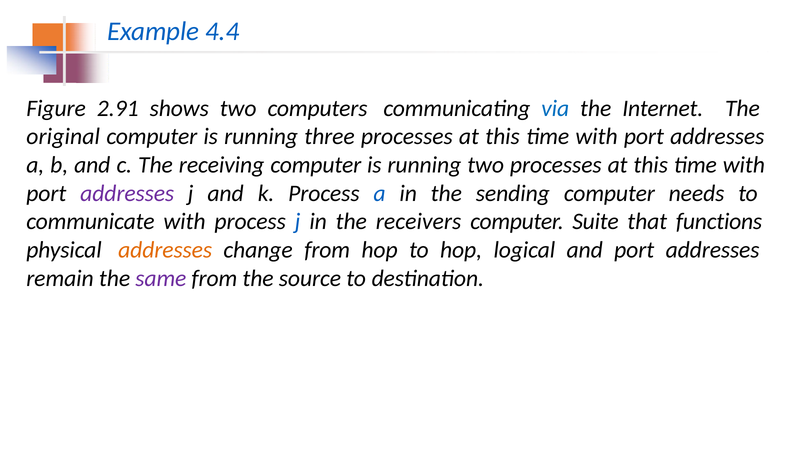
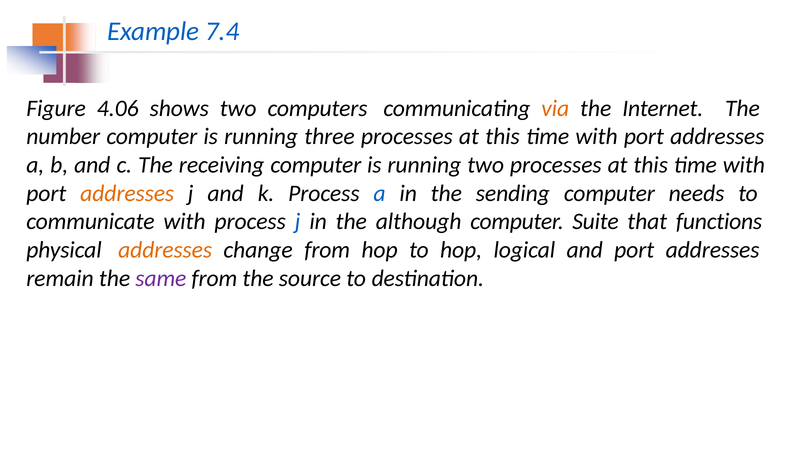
4.4: 4.4 -> 7.4
2.91: 2.91 -> 4.06
via colour: blue -> orange
original: original -> number
addresses at (127, 194) colour: purple -> orange
receivers: receivers -> although
